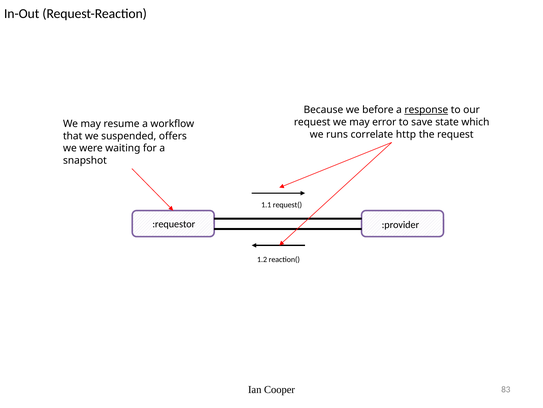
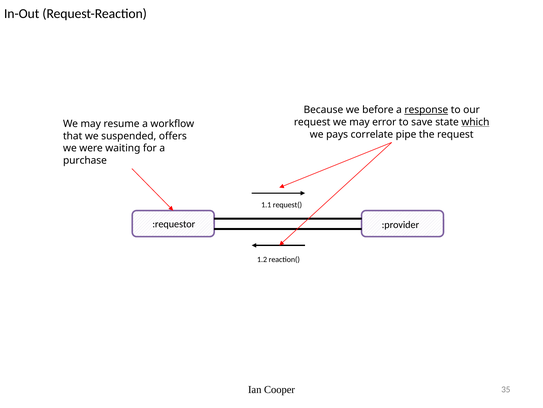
which underline: none -> present
runs: runs -> pays
http: http -> pipe
snapshot: snapshot -> purchase
83: 83 -> 35
